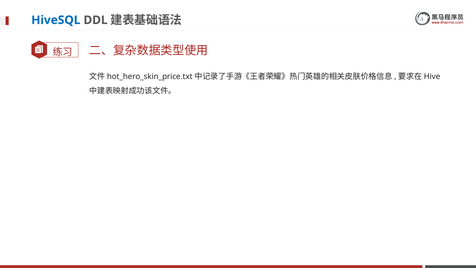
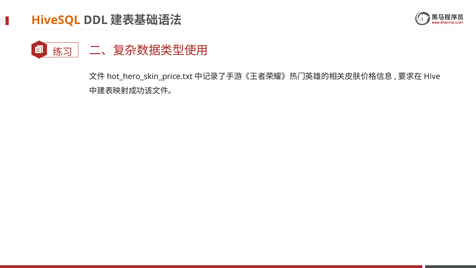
HiveSQL colour: blue -> orange
